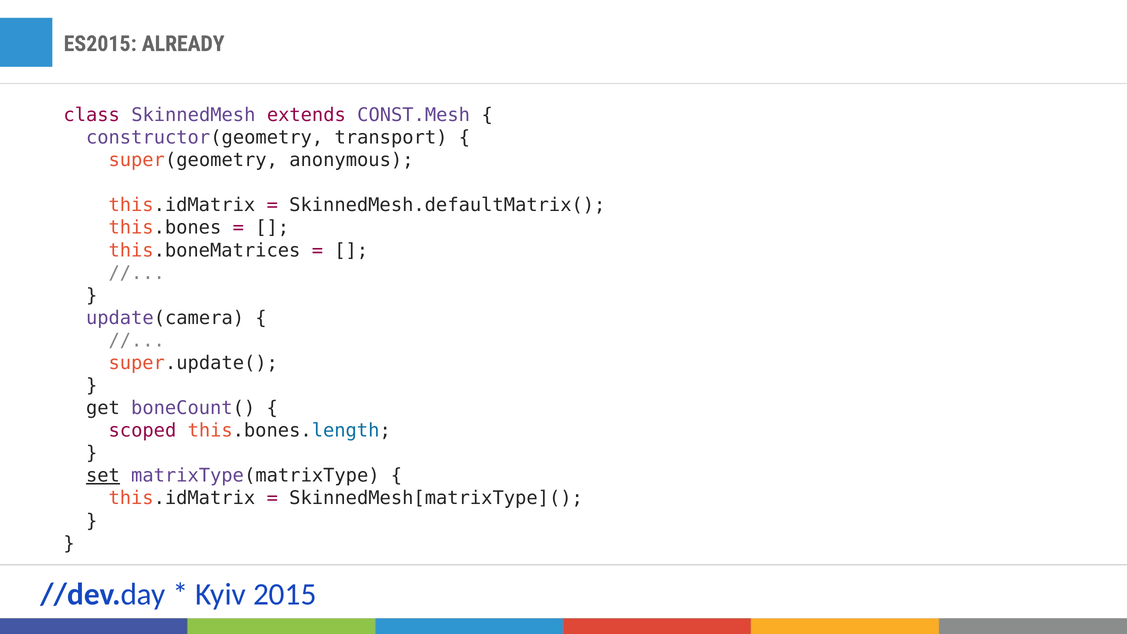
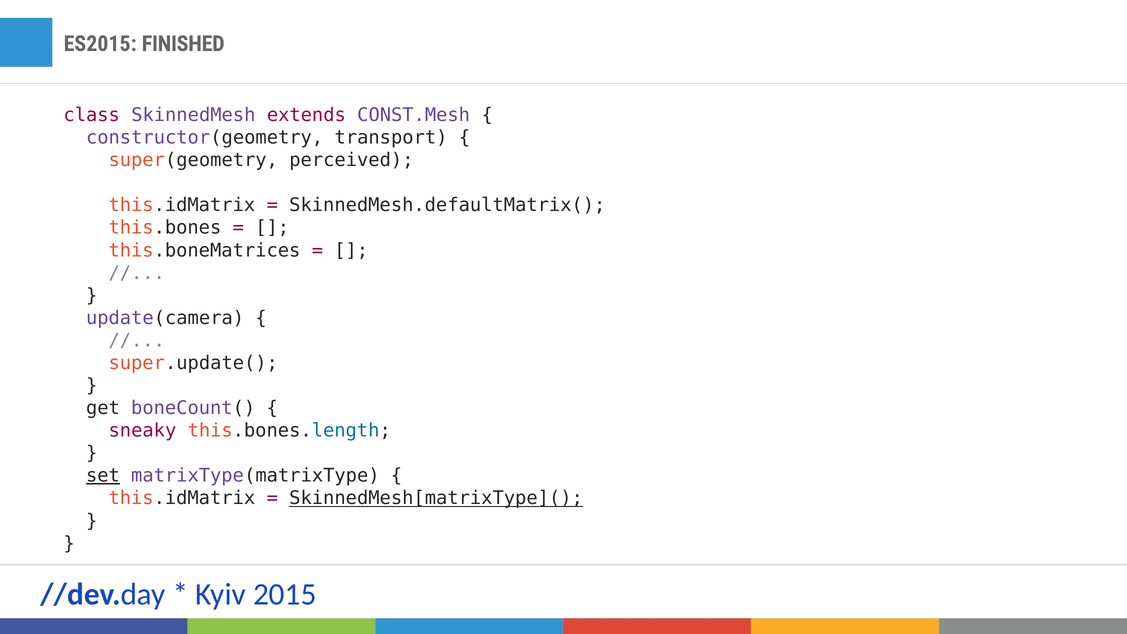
ALREADY: ALREADY -> FINISHED
anonymous: anonymous -> perceived
scoped: scoped -> sneaky
SkinnedMesh[matrixType]( underline: none -> present
